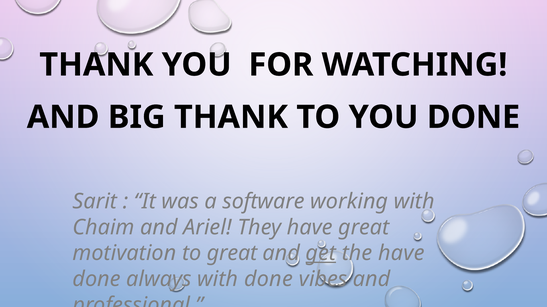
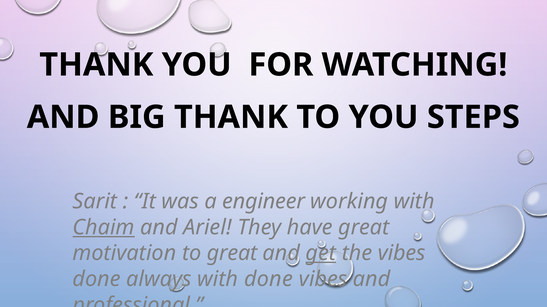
YOU DONE: DONE -> STEPS
software: software -> engineer
Chaim underline: none -> present
the have: have -> vibes
